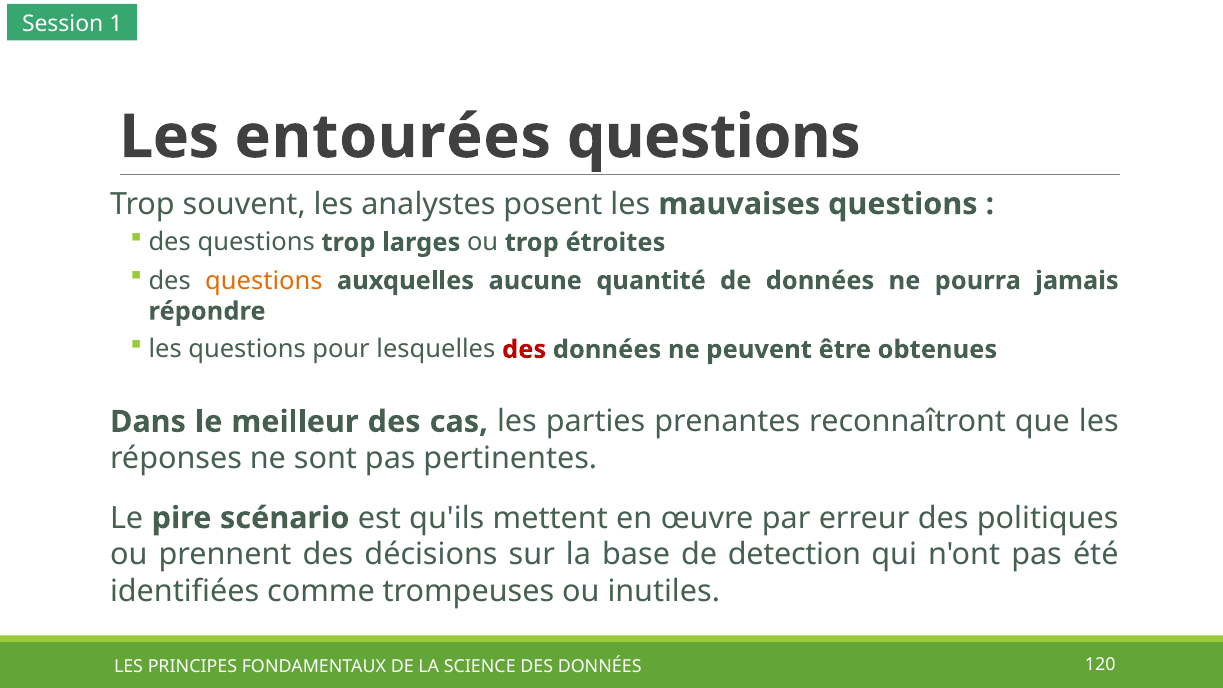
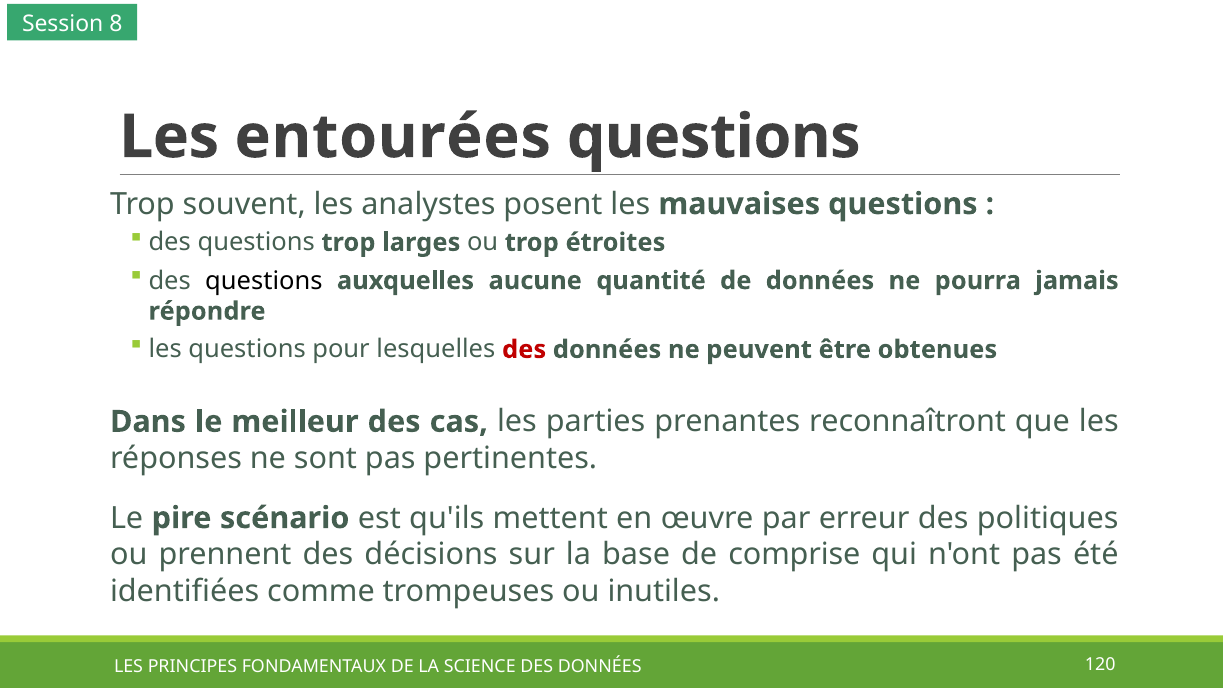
1: 1 -> 8
questions at (264, 281) colour: orange -> black
detection: detection -> comprise
